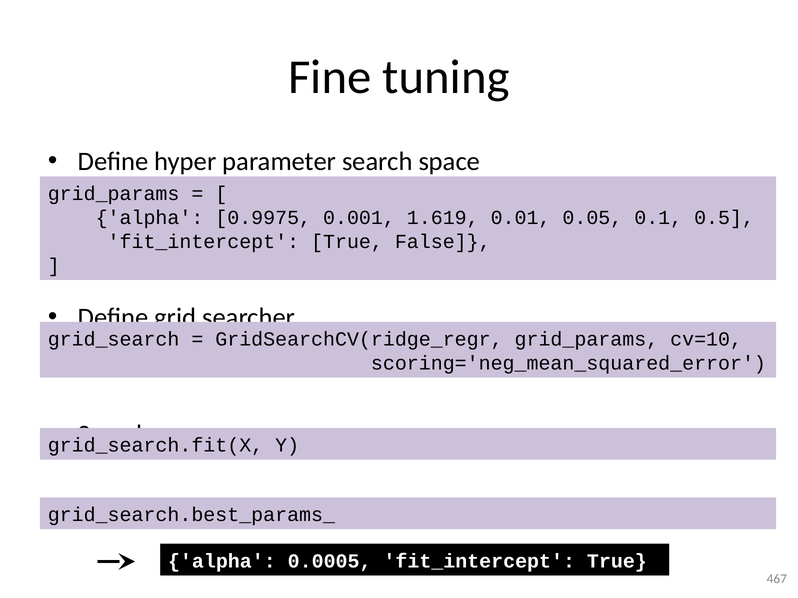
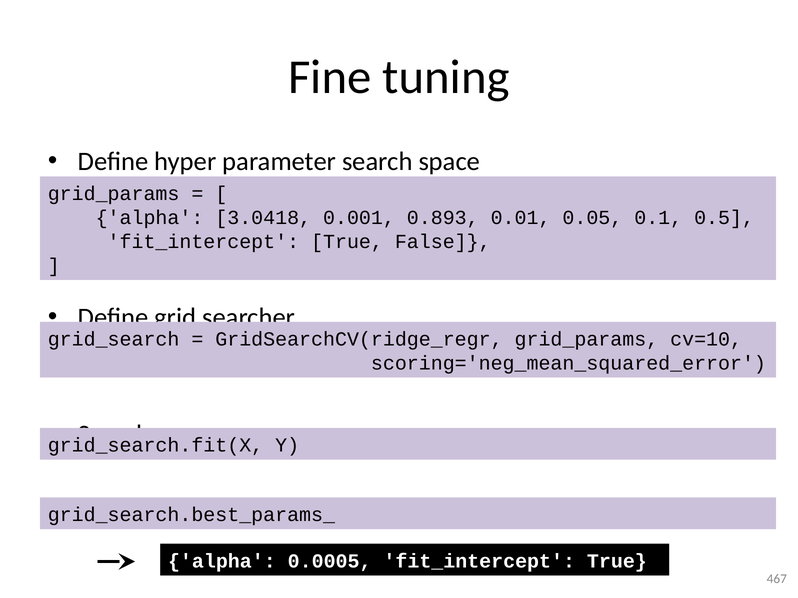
0.9975: 0.9975 -> 3.0418
1.619: 1.619 -> 0.893
